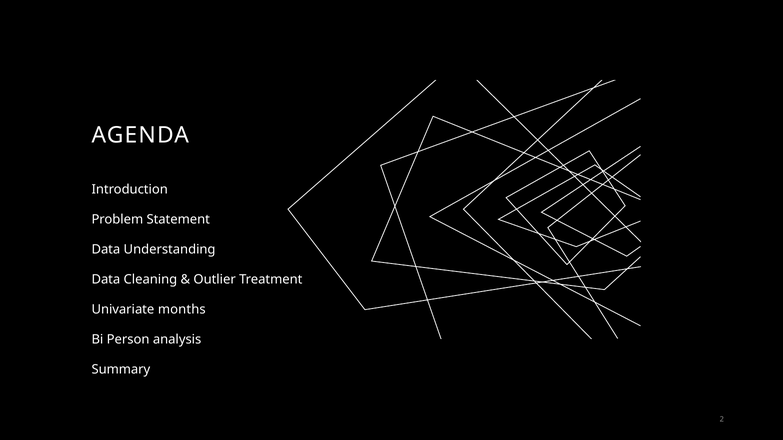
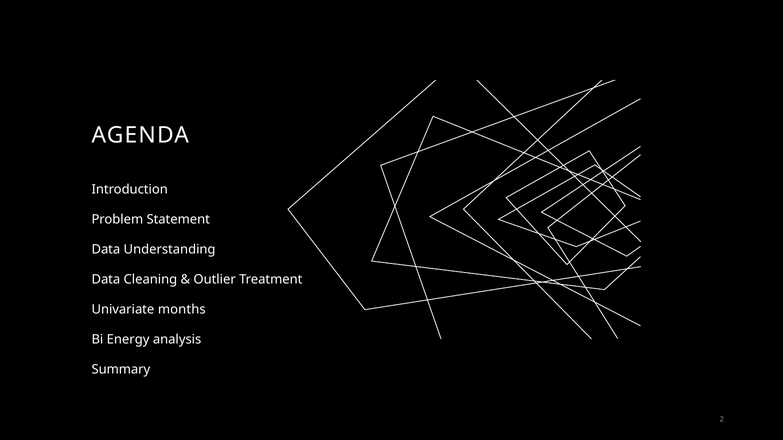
Person: Person -> Energy
